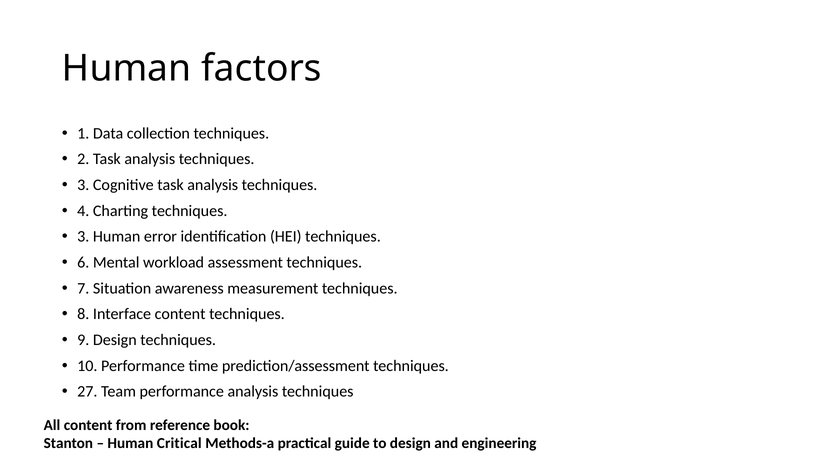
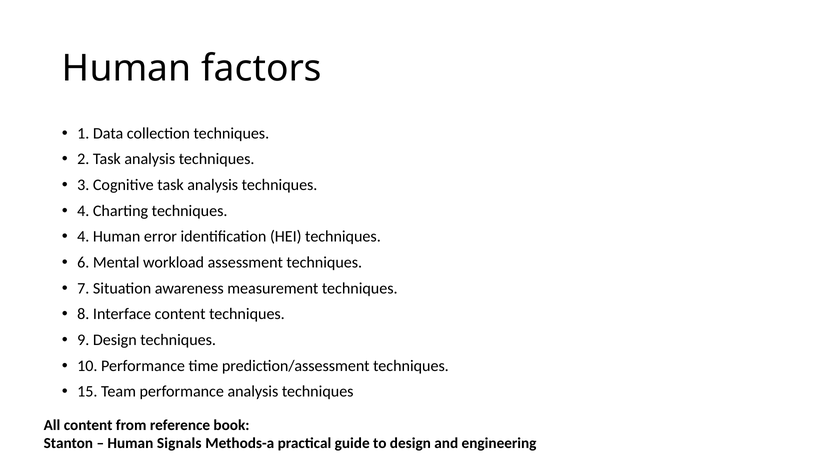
3 at (83, 237): 3 -> 4
27: 27 -> 15
Critical: Critical -> Signals
